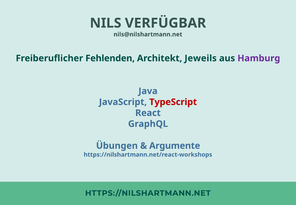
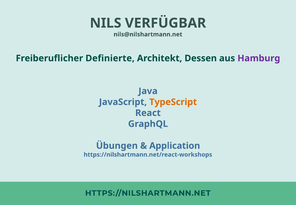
Fehlenden: Fehlenden -> Definierte
Jeweils: Jeweils -> Dessen
TypeScript colour: red -> orange
Argumente: Argumente -> Application
